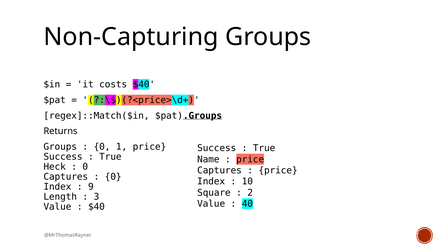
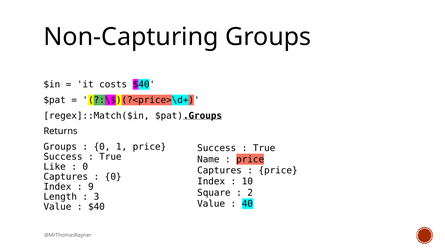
Heck: Heck -> Like
